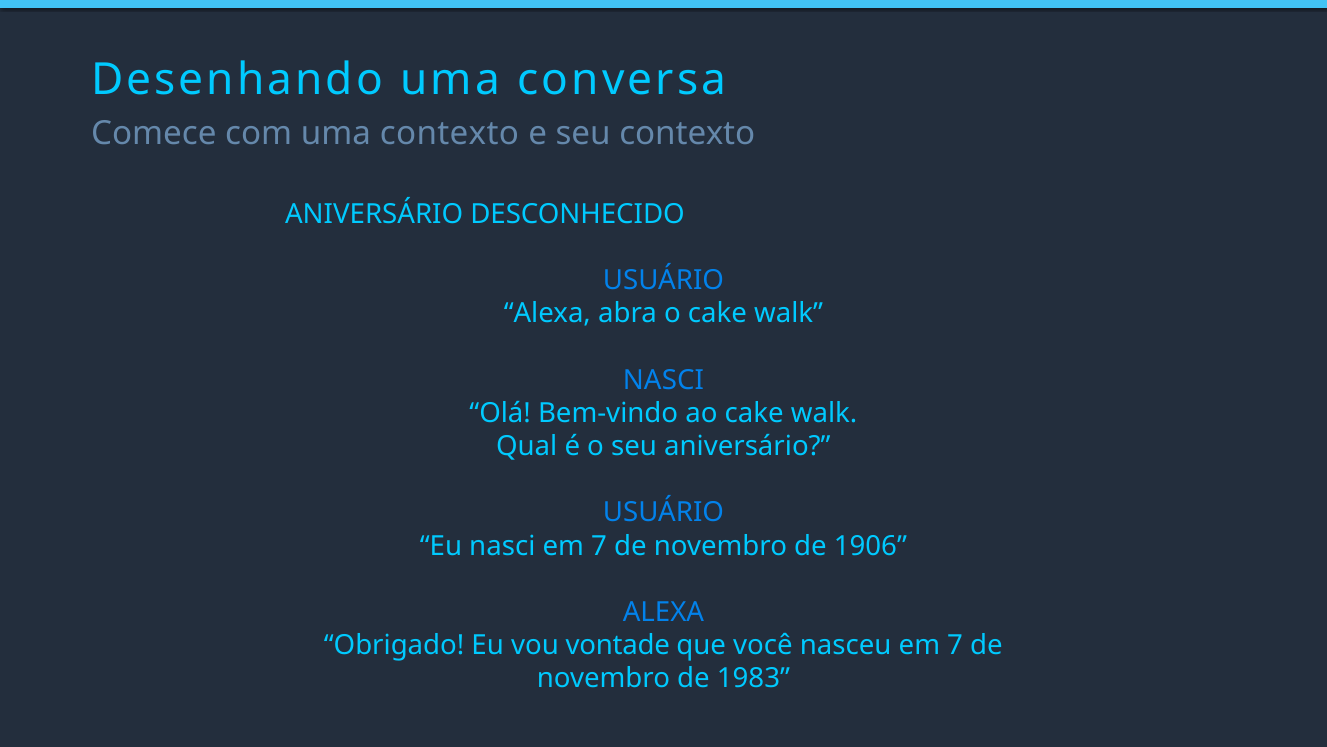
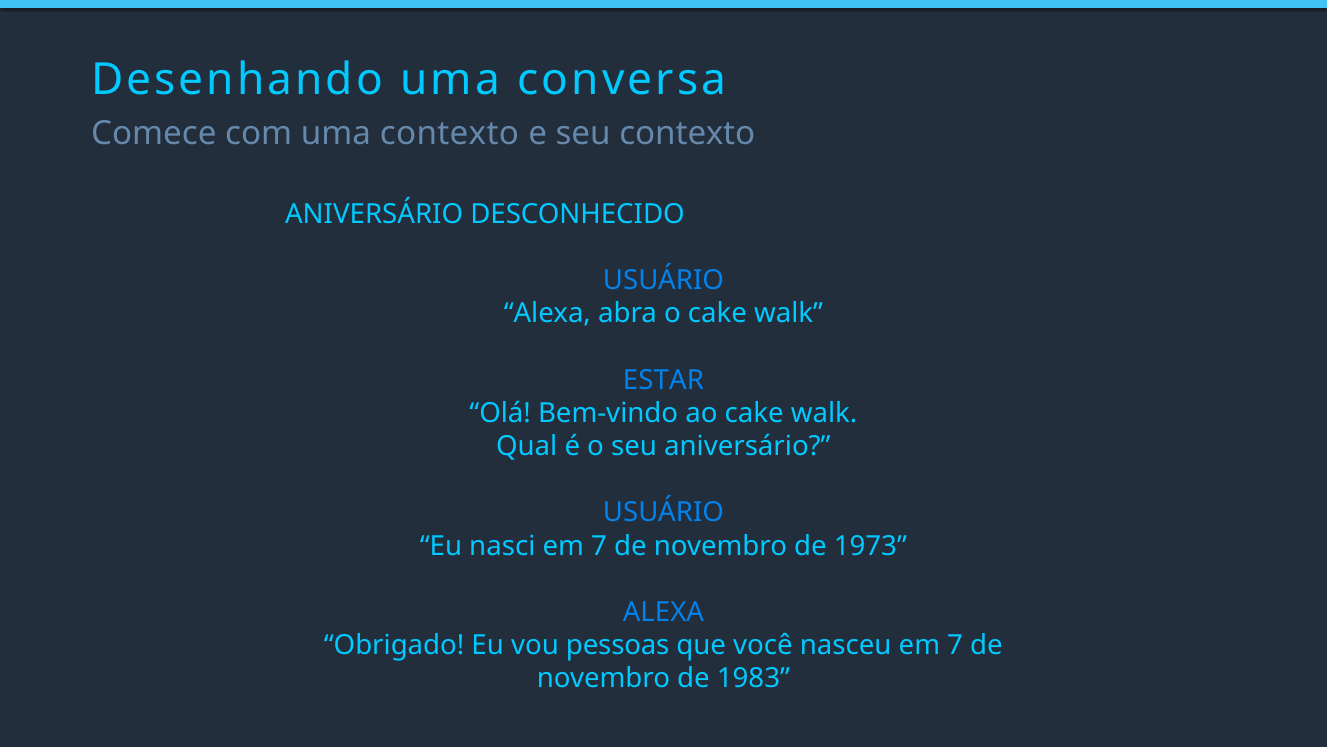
NASCI at (663, 380): NASCI -> ESTAR
1906: 1906 -> 1973
vontade: vontade -> pessoas
